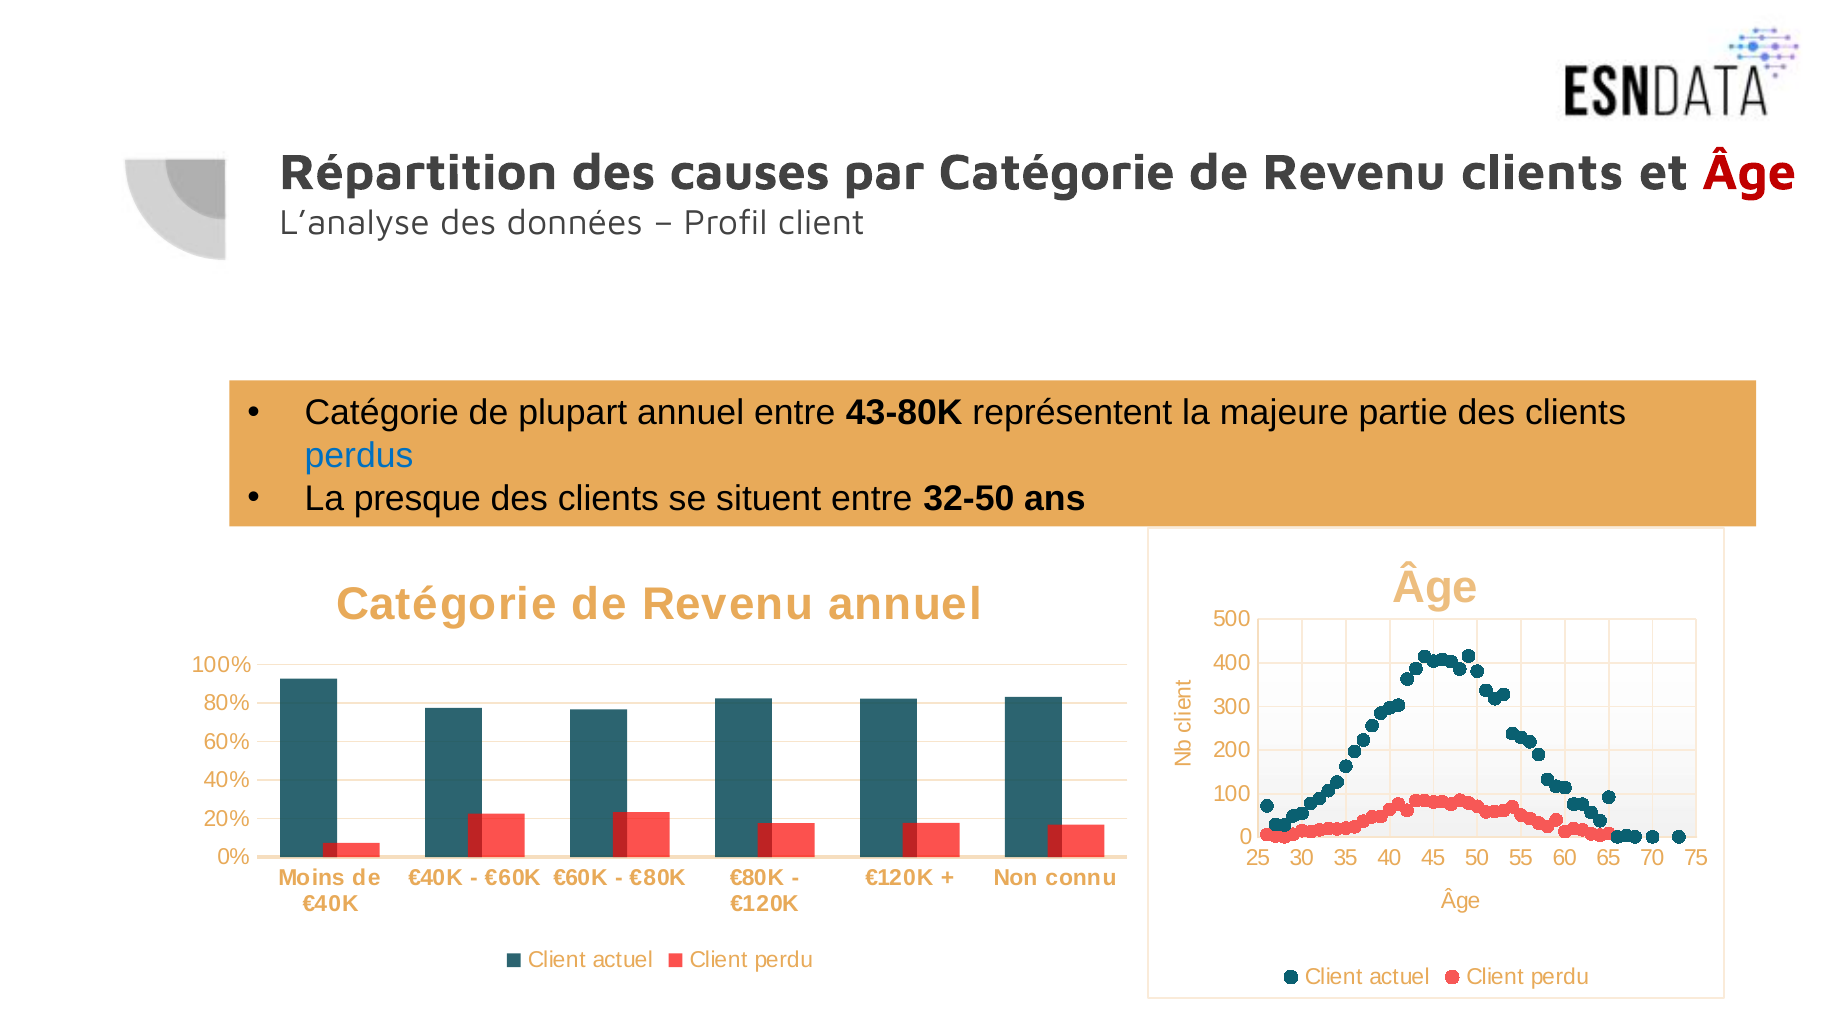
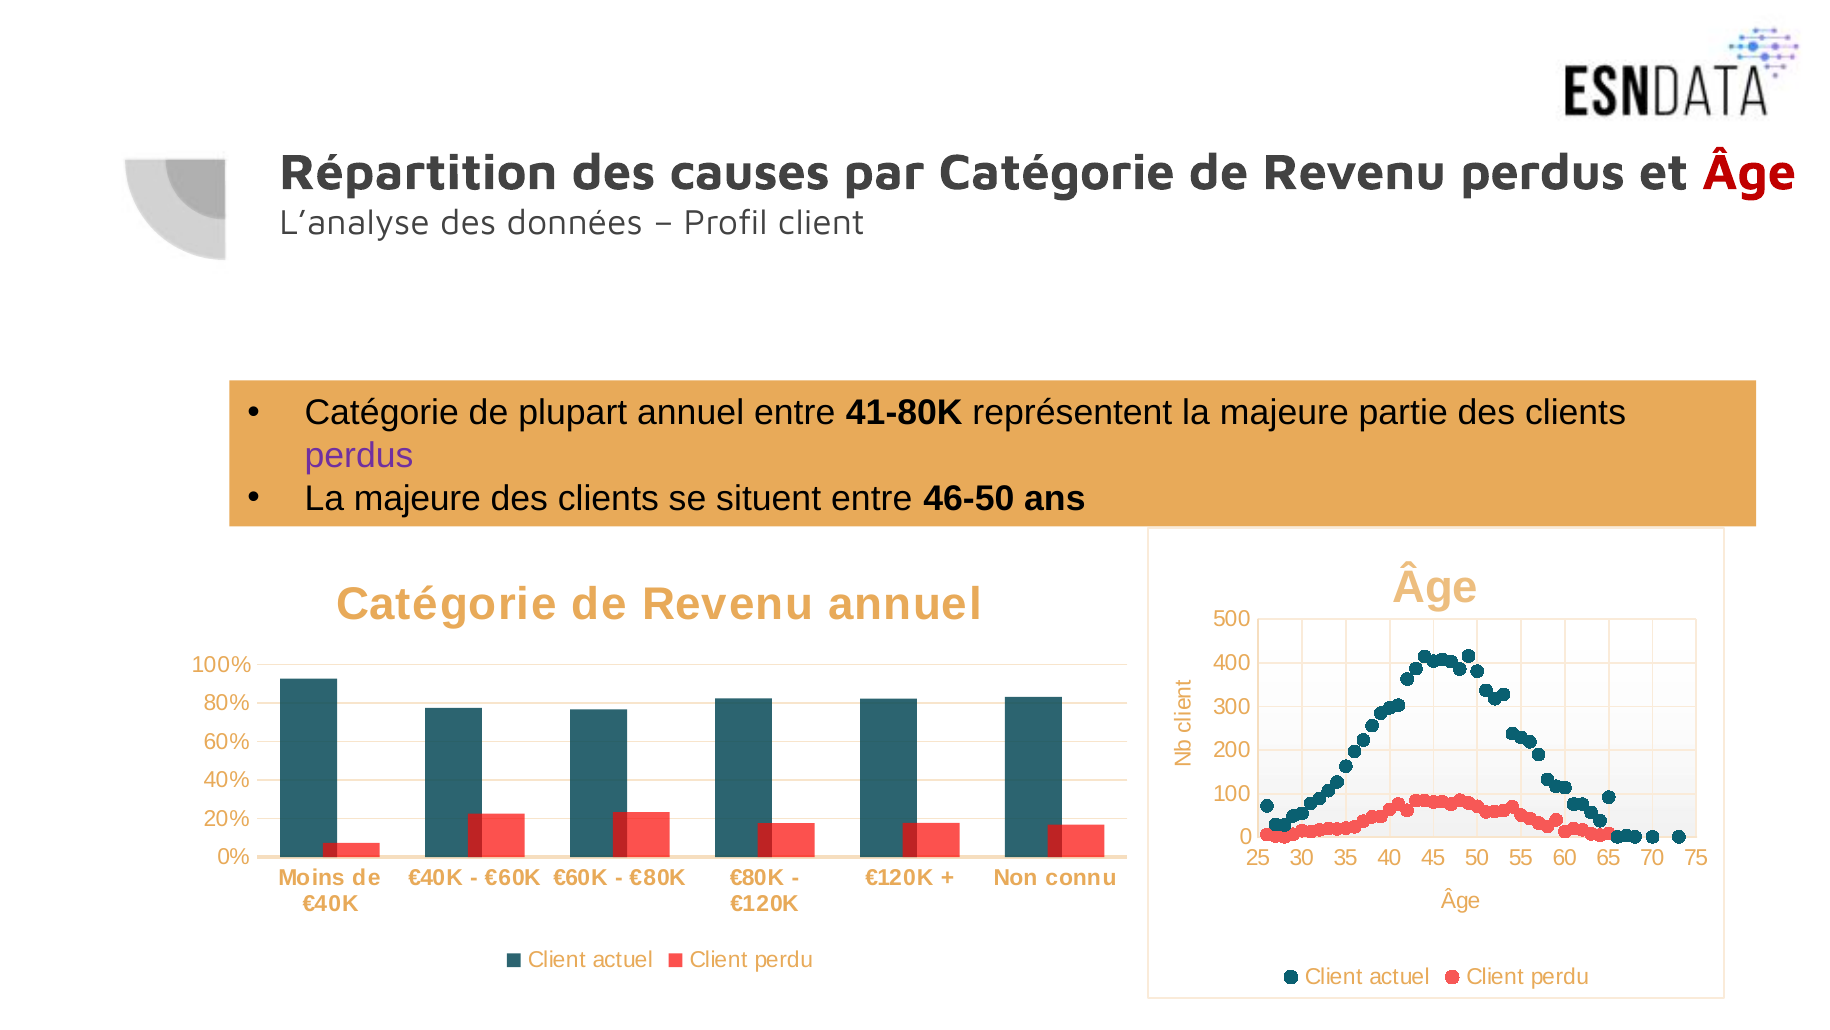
Revenu clients: clients -> perdus
43-80K: 43-80K -> 41-80K
perdus at (359, 456) colour: blue -> purple
presque at (417, 498): presque -> majeure
32-50: 32-50 -> 46-50
